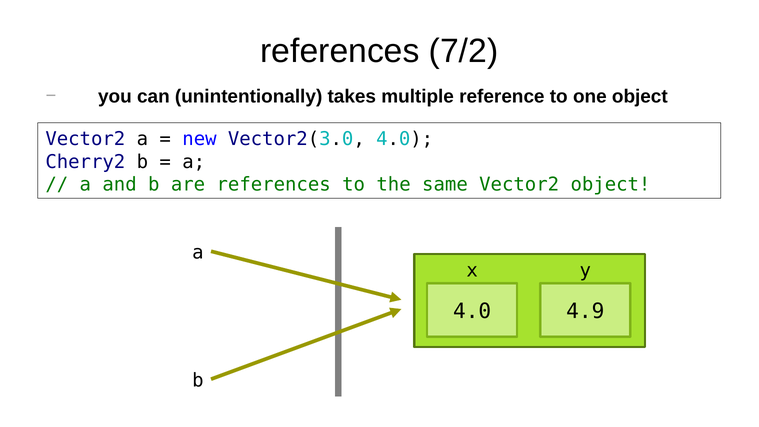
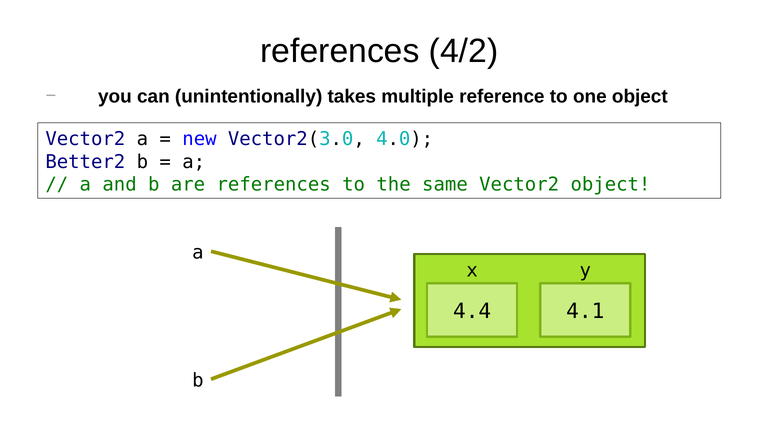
7/2: 7/2 -> 4/2
Cherry2: Cherry2 -> Better2
4.0 at (472, 311): 4.0 -> 4.4
4.9: 4.9 -> 4.1
